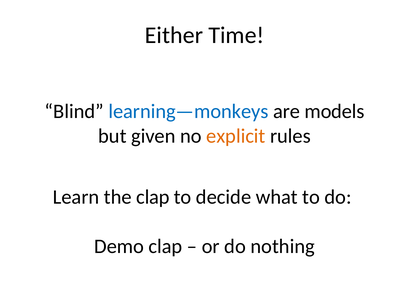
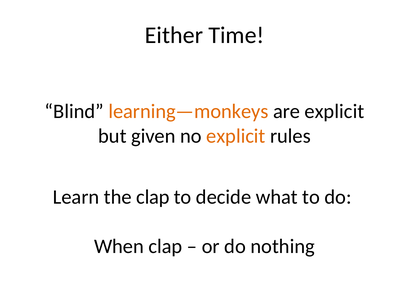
learning—monkeys colour: blue -> orange
are models: models -> explicit
Demo: Demo -> When
